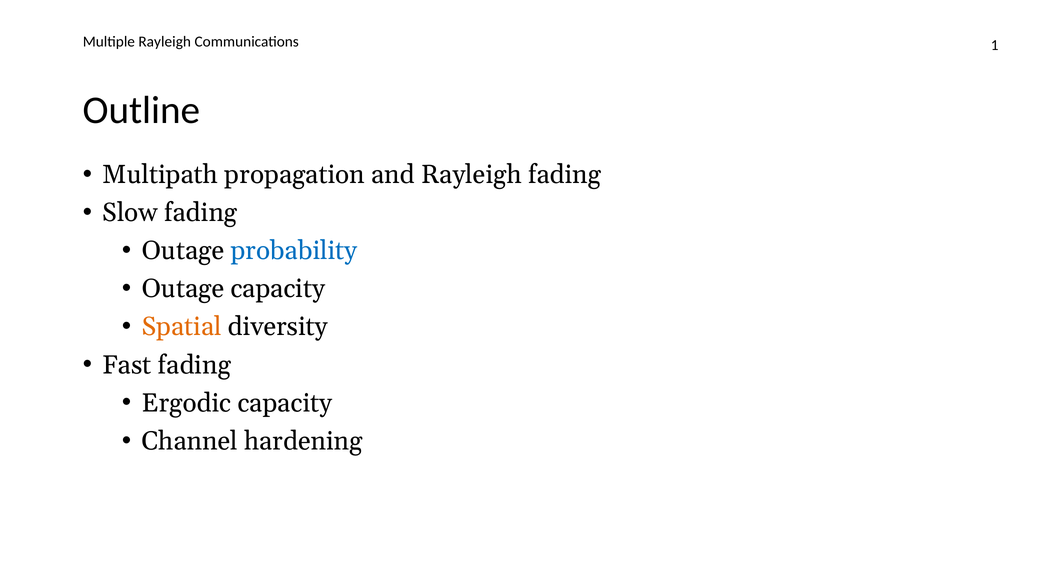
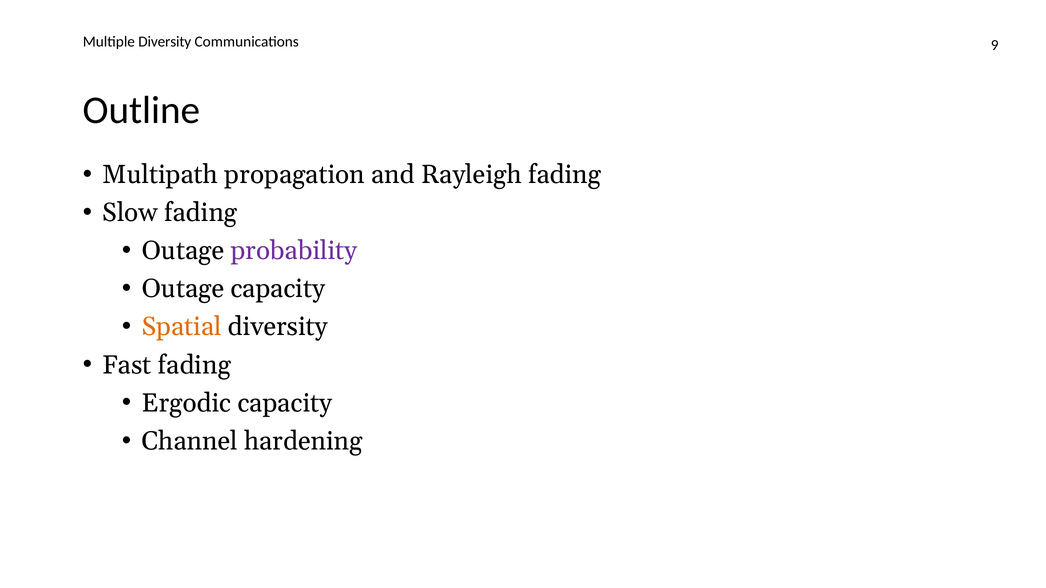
Multiple Rayleigh: Rayleigh -> Diversity
1: 1 -> 9
probability colour: blue -> purple
